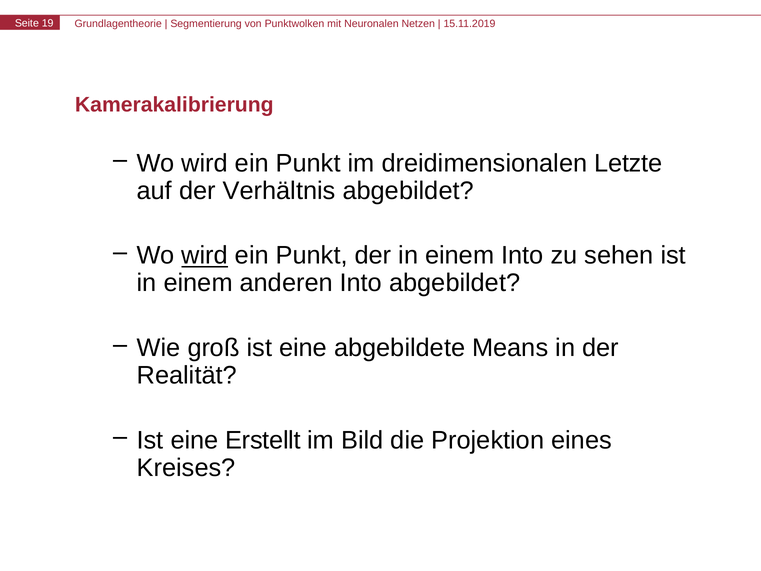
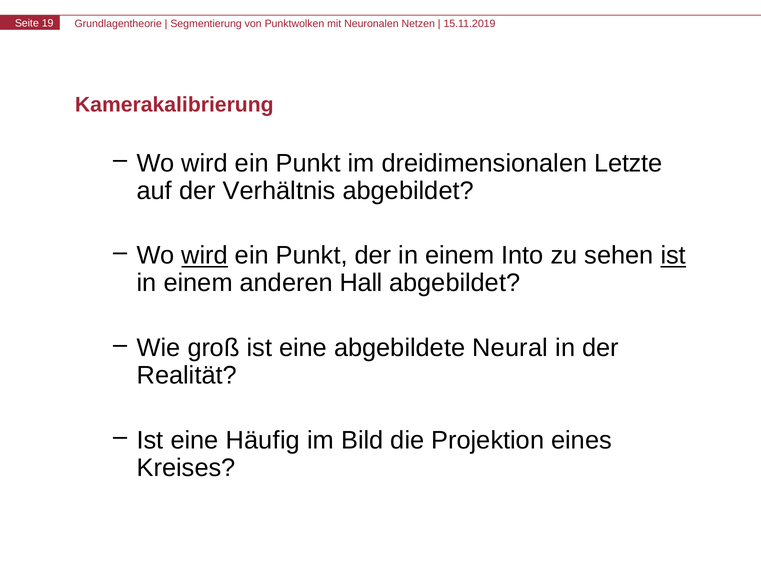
ist at (673, 255) underline: none -> present
anderen Into: Into -> Hall
Means: Means -> Neural
Erstellt: Erstellt -> Häufig
